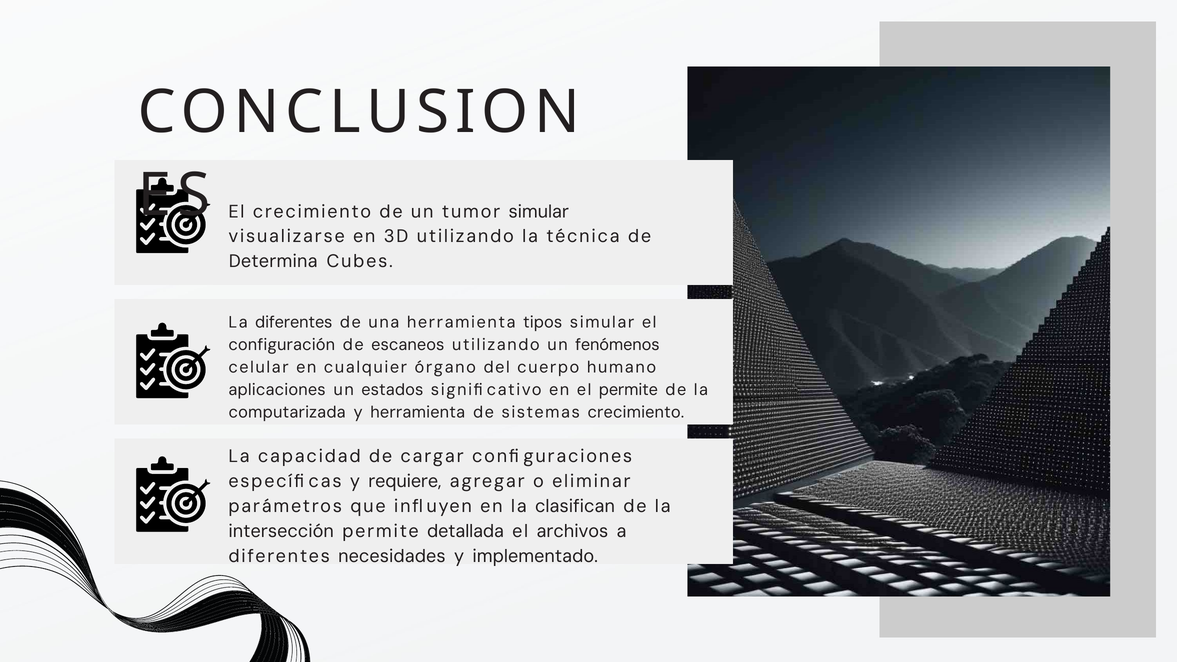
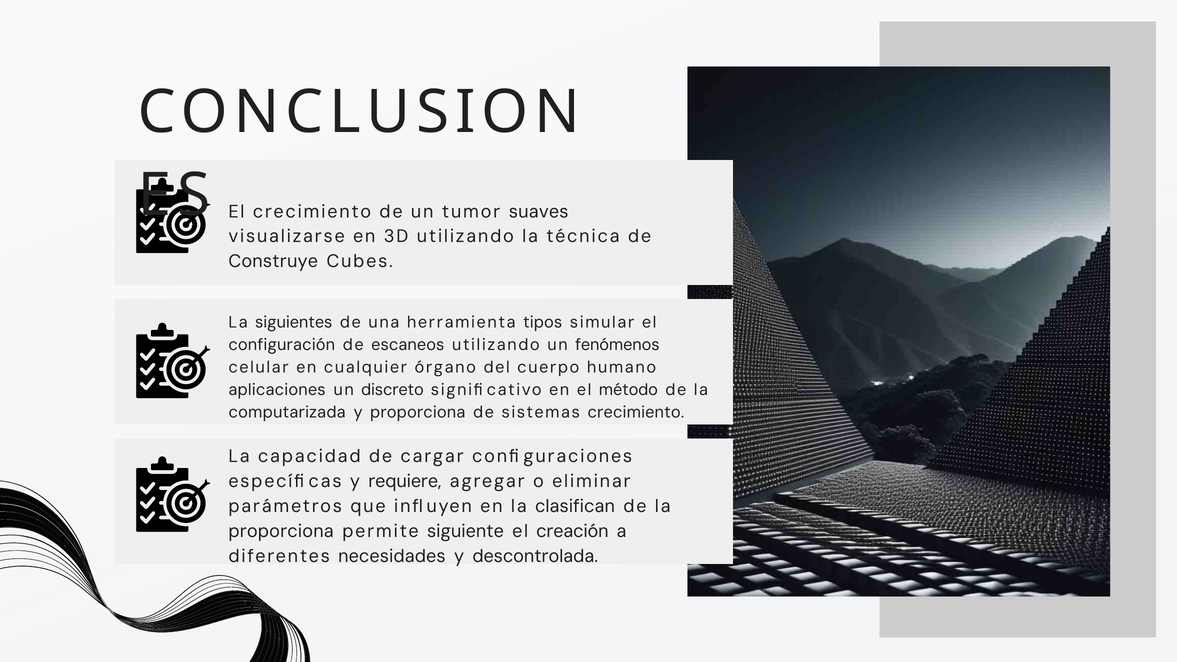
tumor simular: simular -> suaves
Determina: Determina -> Construye
La diferentes: diferentes -> siguientes
estados: estados -> discreto
el permite: permite -> método
y herramienta: herramienta -> proporciona
intersección at (281, 531): intersección -> proporciona
detallada: detallada -> siguiente
archivos: archivos -> creación
implementado: implementado -> descontrolada
